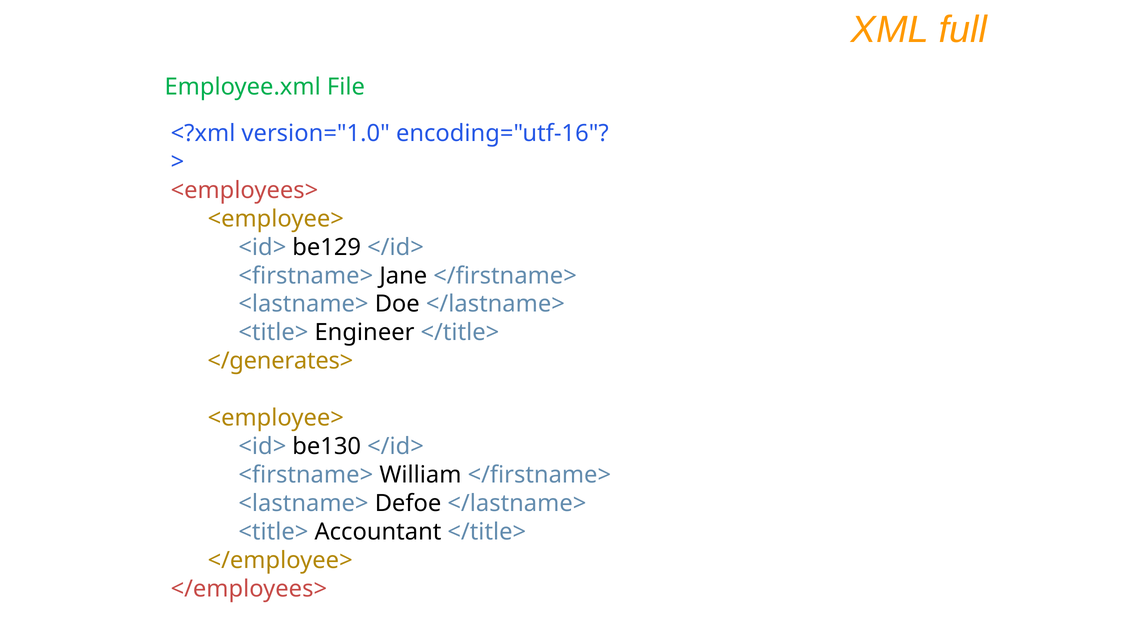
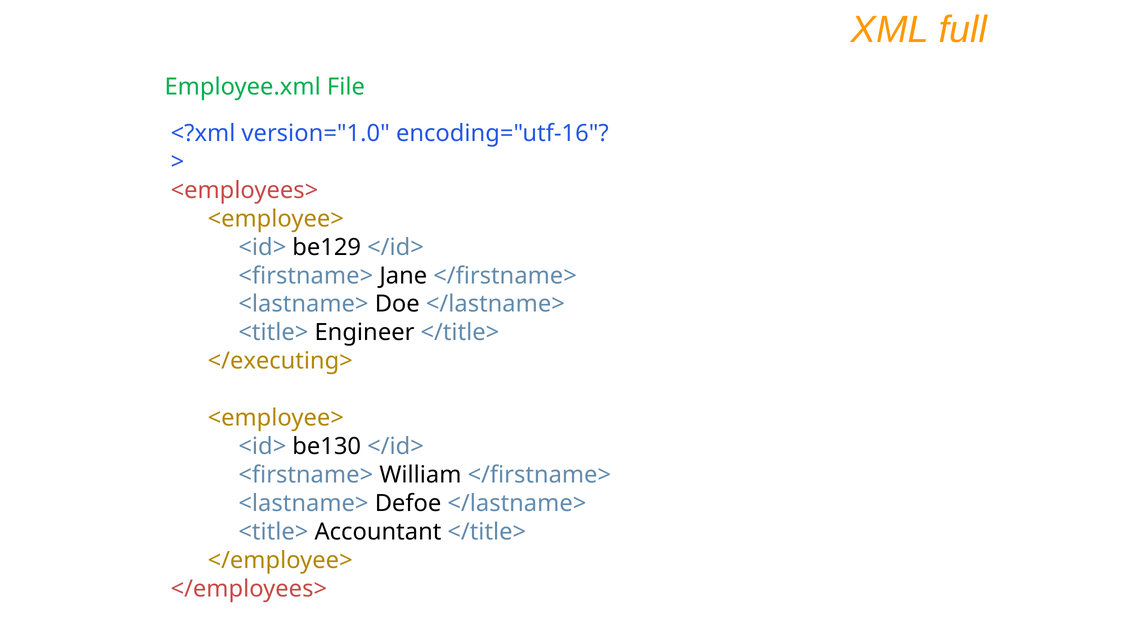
</generates>: </generates> -> </executing>
